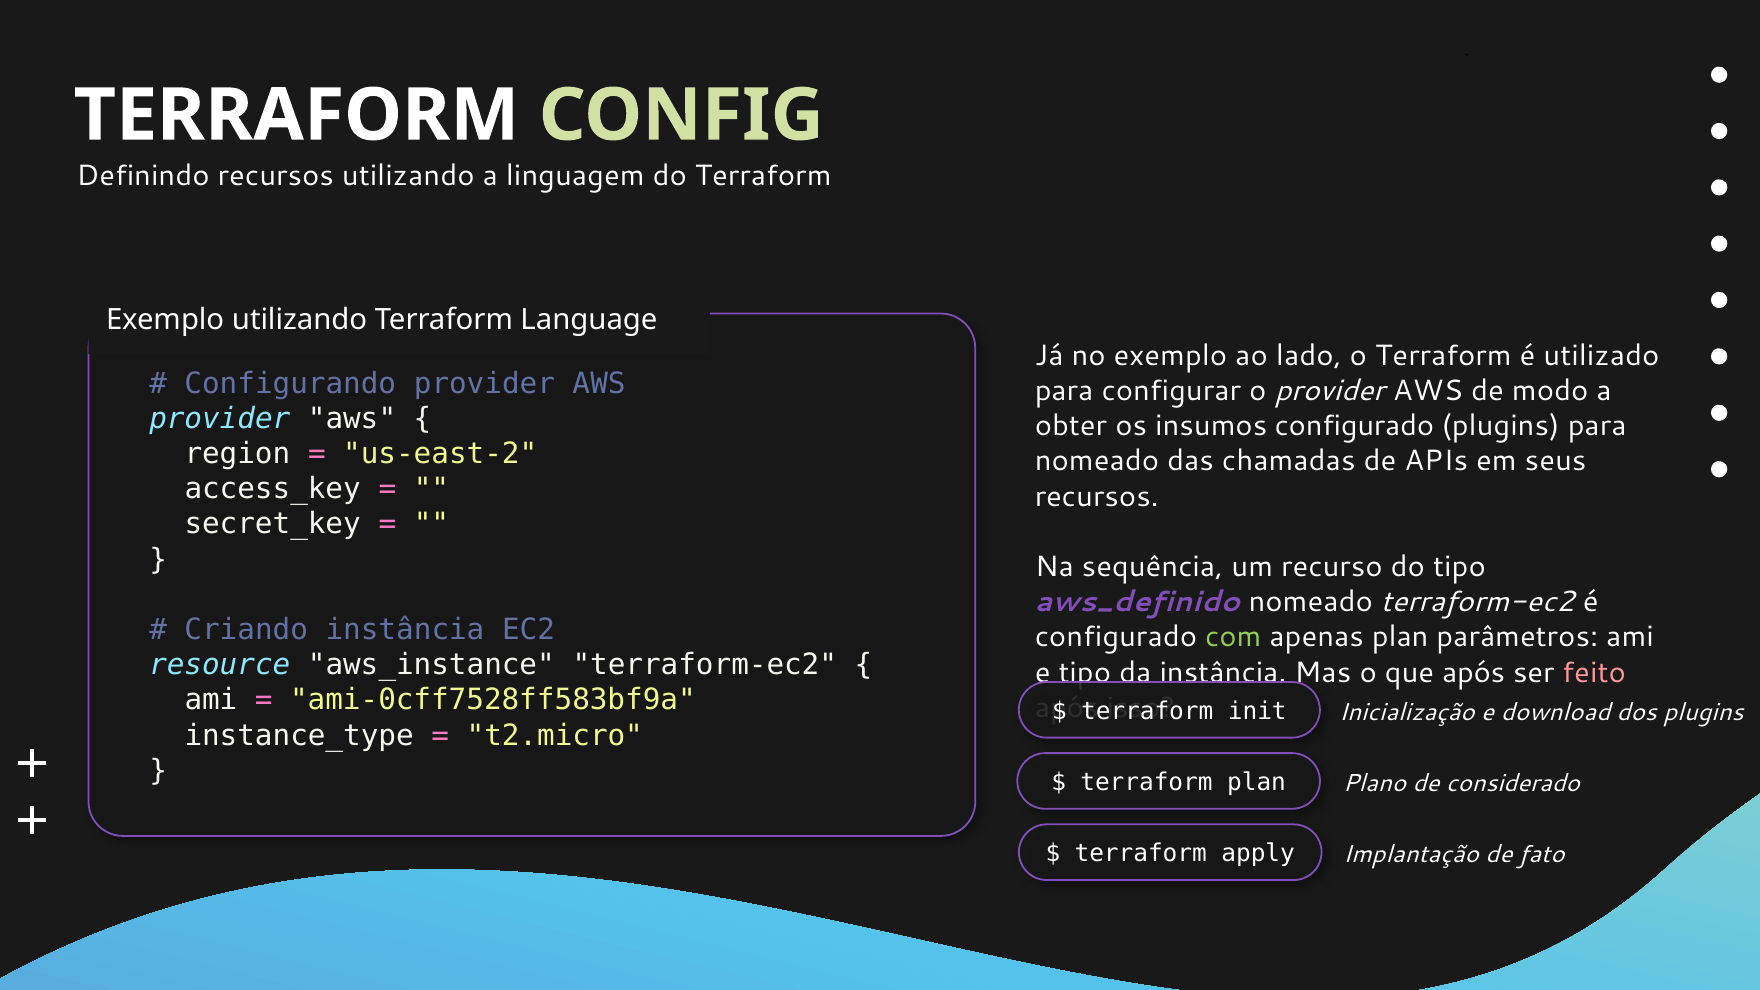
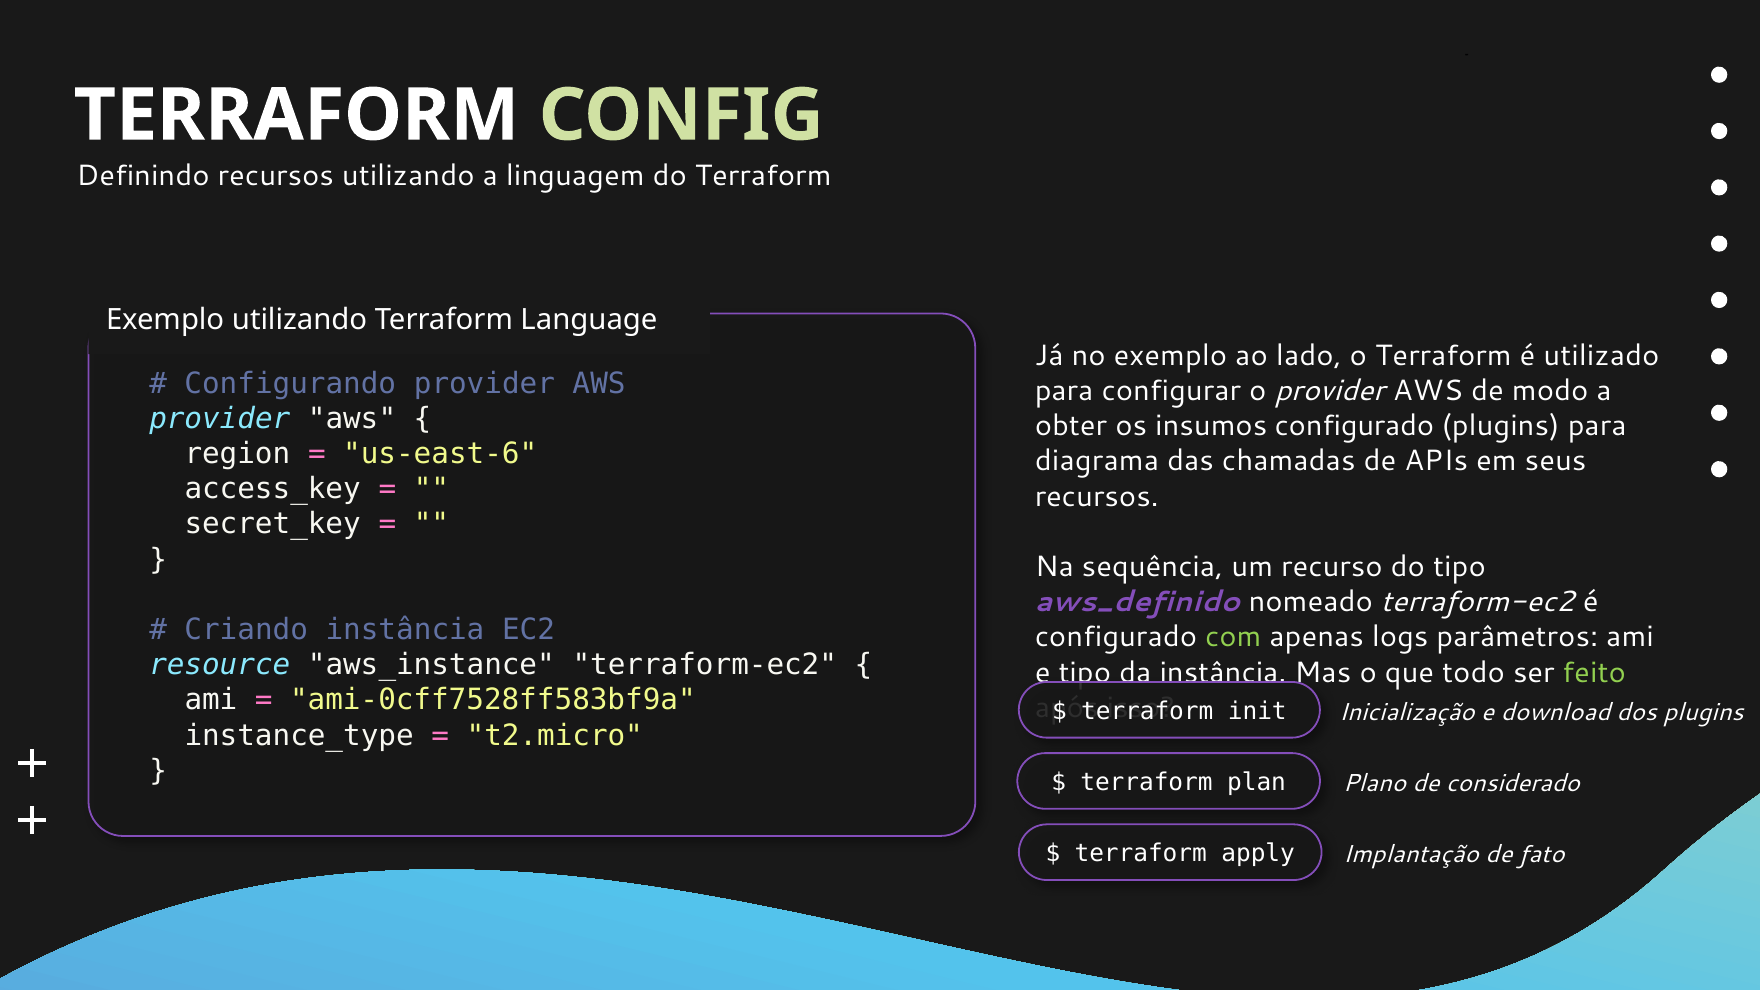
us-east-2: us-east-2 -> us-east-6
nomeado at (1097, 461): nomeado -> diagrama
apenas plan: plan -> logs
que após: após -> todo
feito colour: pink -> light green
